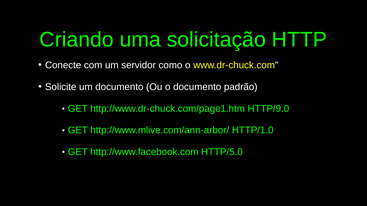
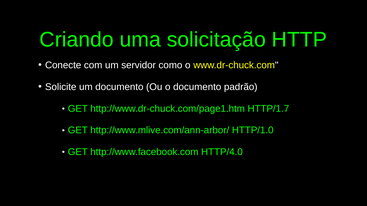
HTTP/9.0: HTTP/9.0 -> HTTP/1.7
HTTP/5.0: HTTP/5.0 -> HTTP/4.0
